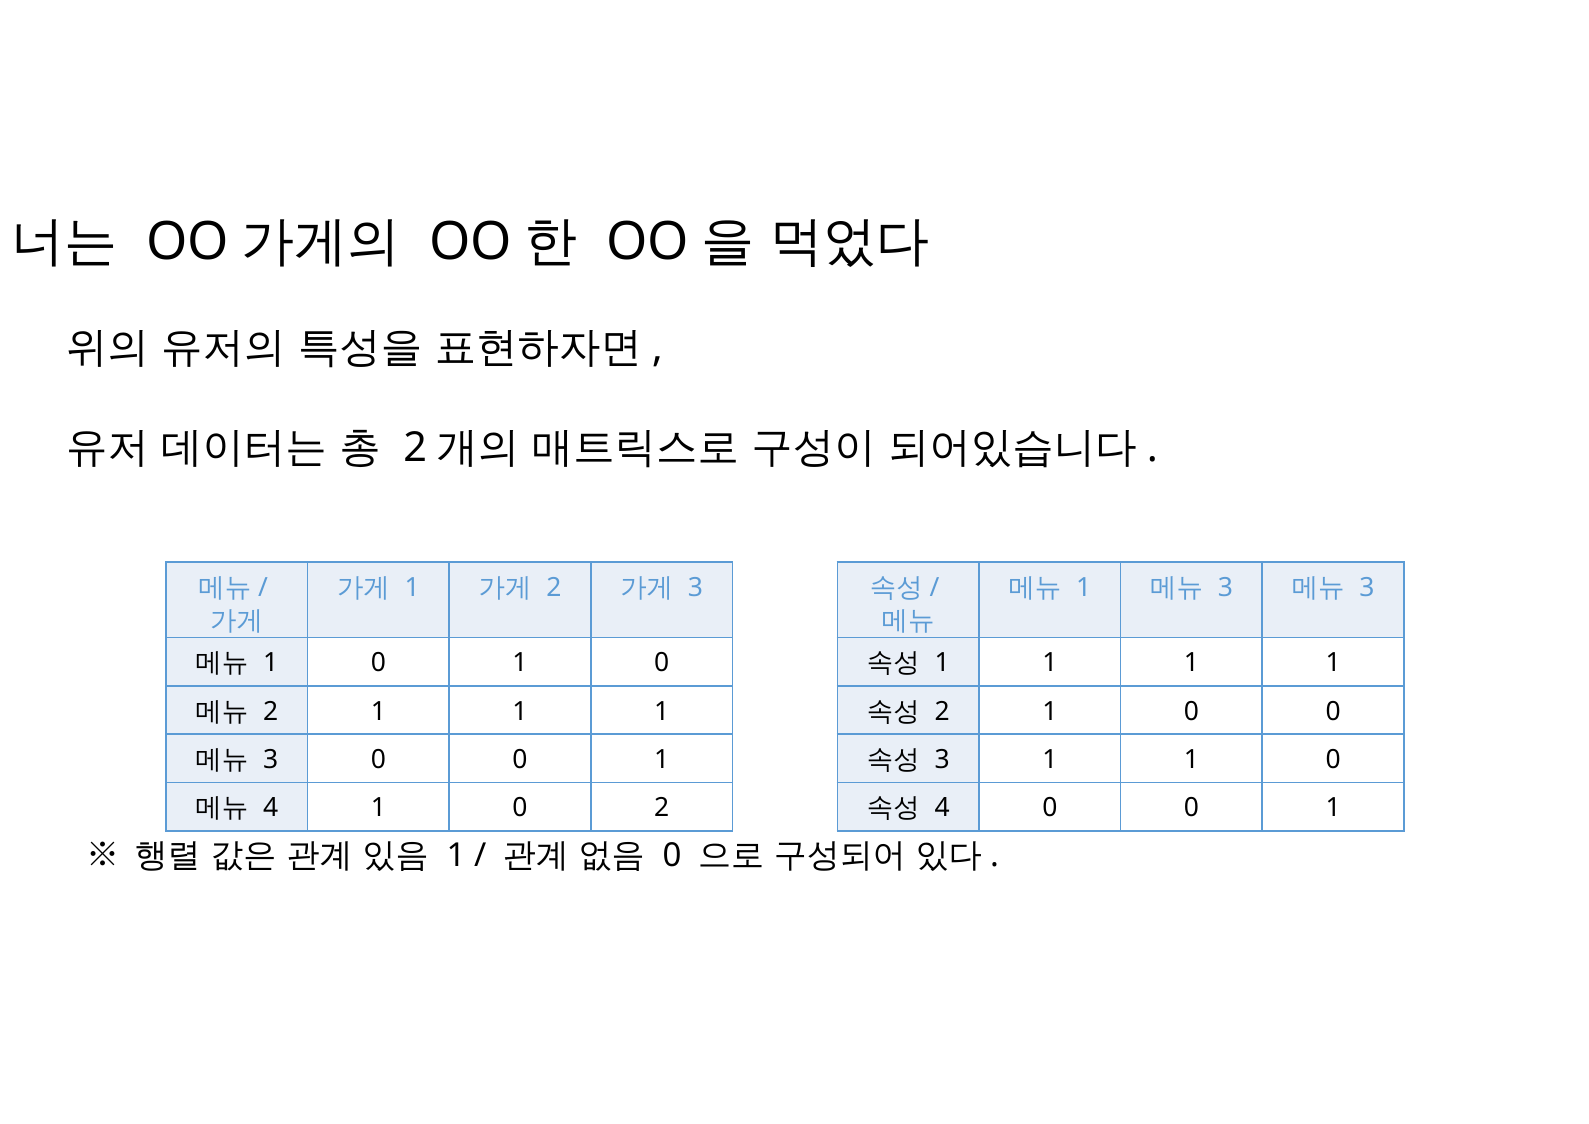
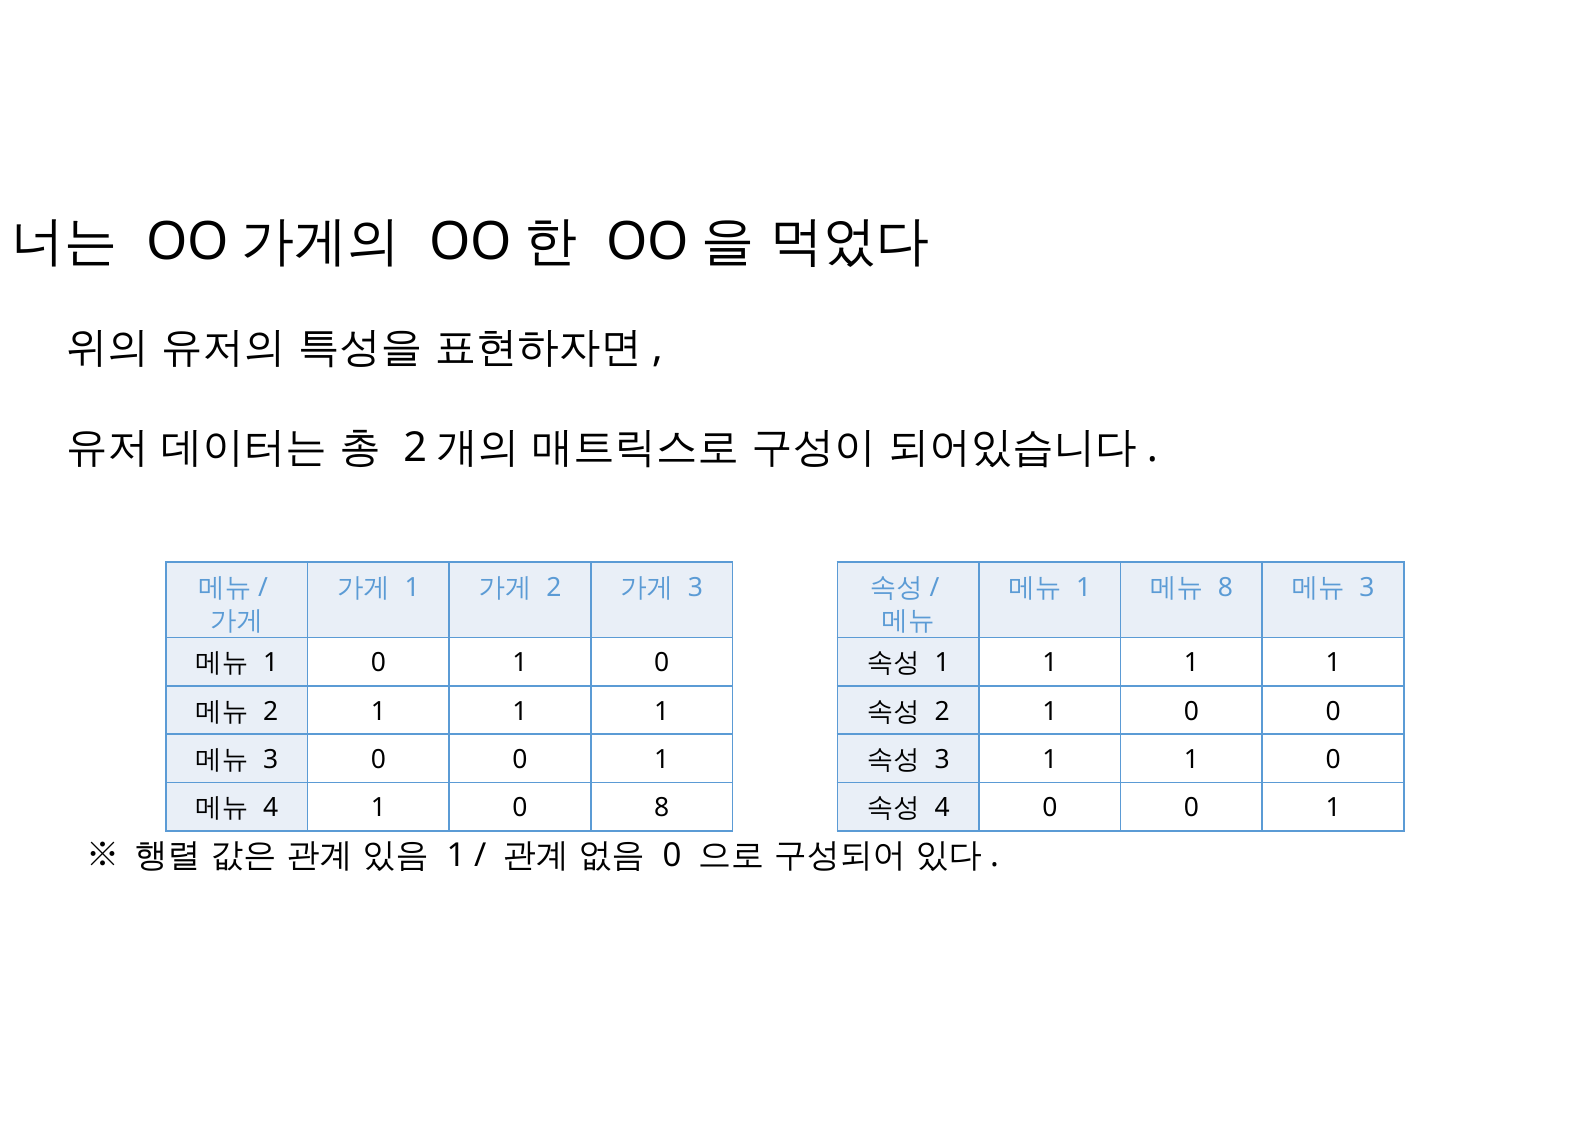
3 at (1225, 587): 3 -> 8
0 2: 2 -> 8
